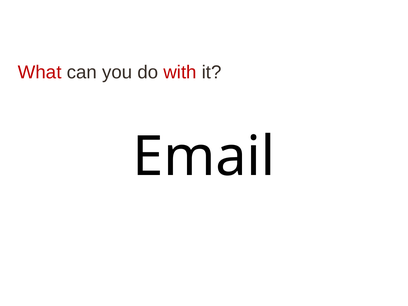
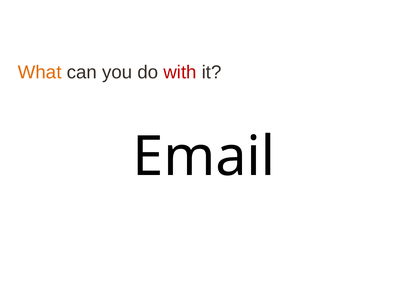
What colour: red -> orange
